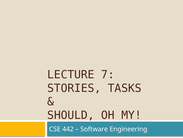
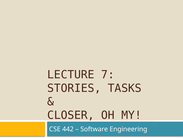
SHOULD: SHOULD -> CLOSER
